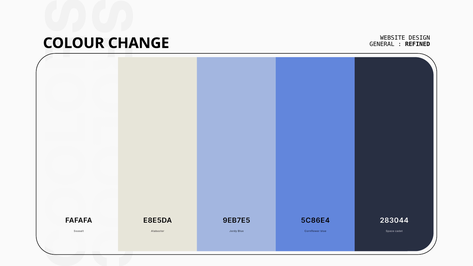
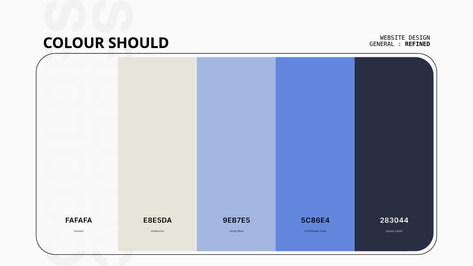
CHANGE: CHANGE -> SHOULD
